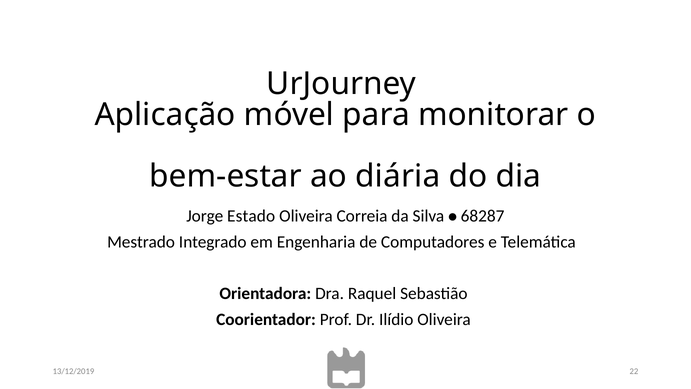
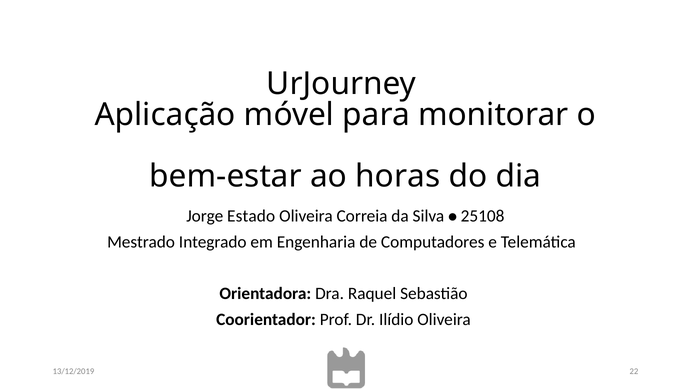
diária: diária -> horas
68287: 68287 -> 25108
